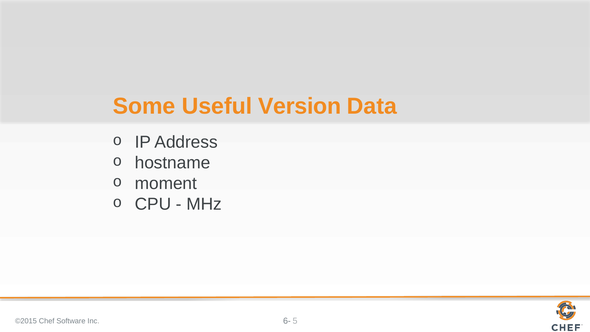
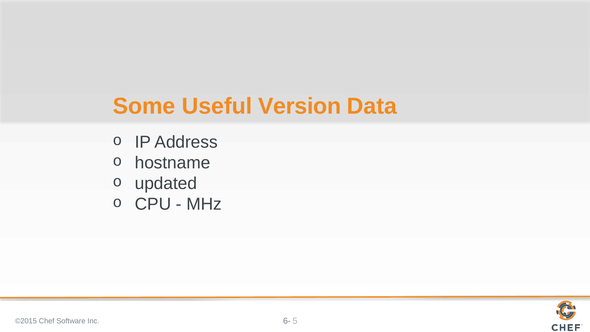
moment: moment -> updated
